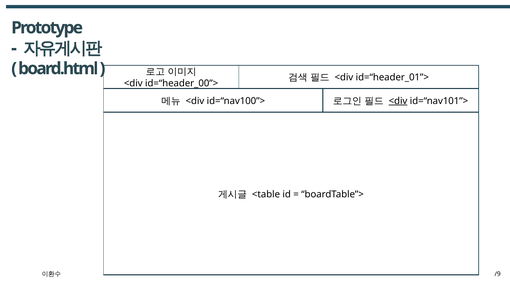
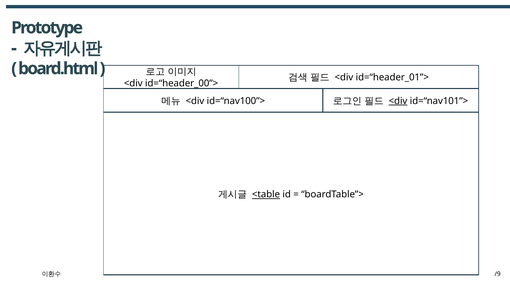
<table underline: none -> present
